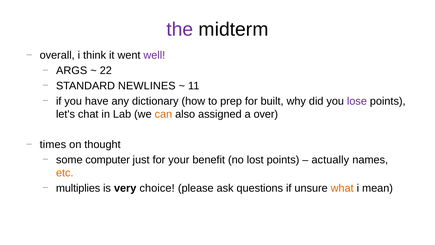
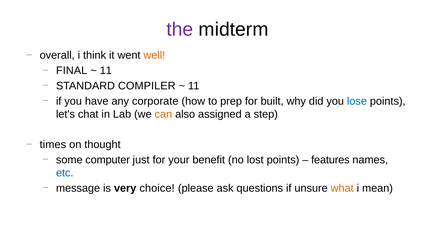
well colour: purple -> orange
ARGS: ARGS -> FINAL
22 at (106, 71): 22 -> 11
NEWLINES: NEWLINES -> COMPILER
dictionary: dictionary -> corporate
lose colour: purple -> blue
over: over -> step
actually: actually -> features
etc colour: orange -> blue
multiplies: multiplies -> message
